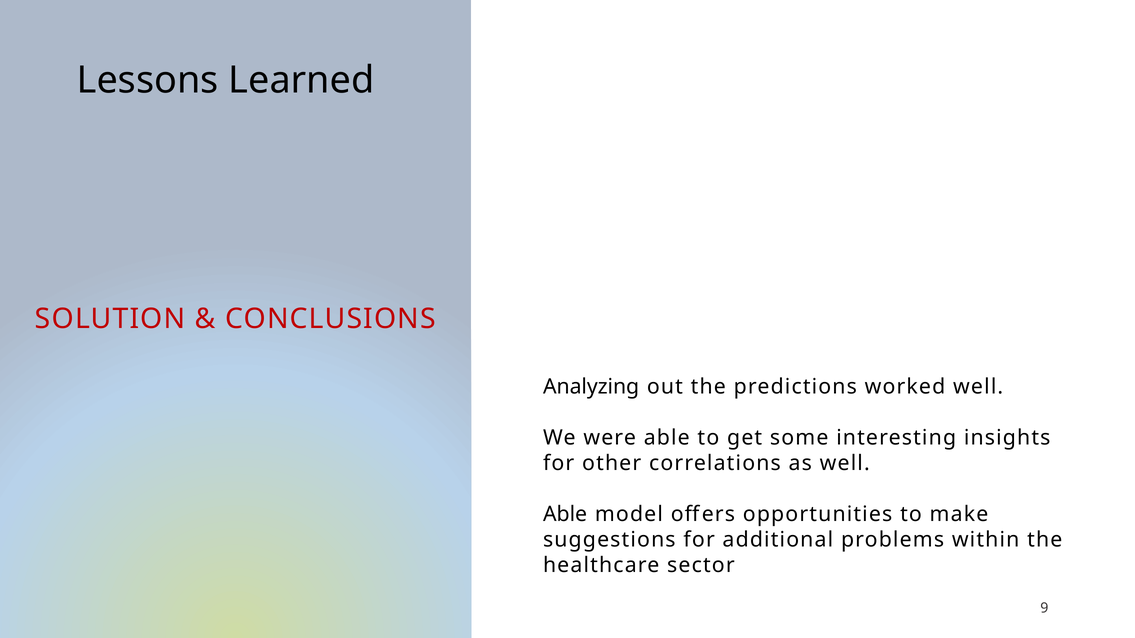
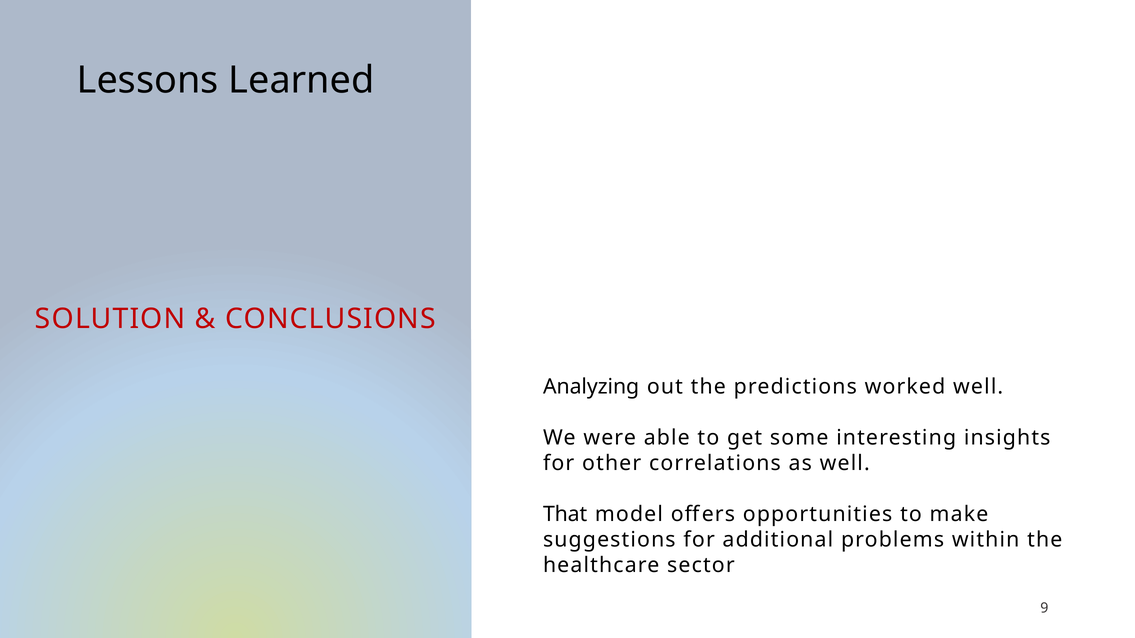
Able at (565, 515): Able -> That
